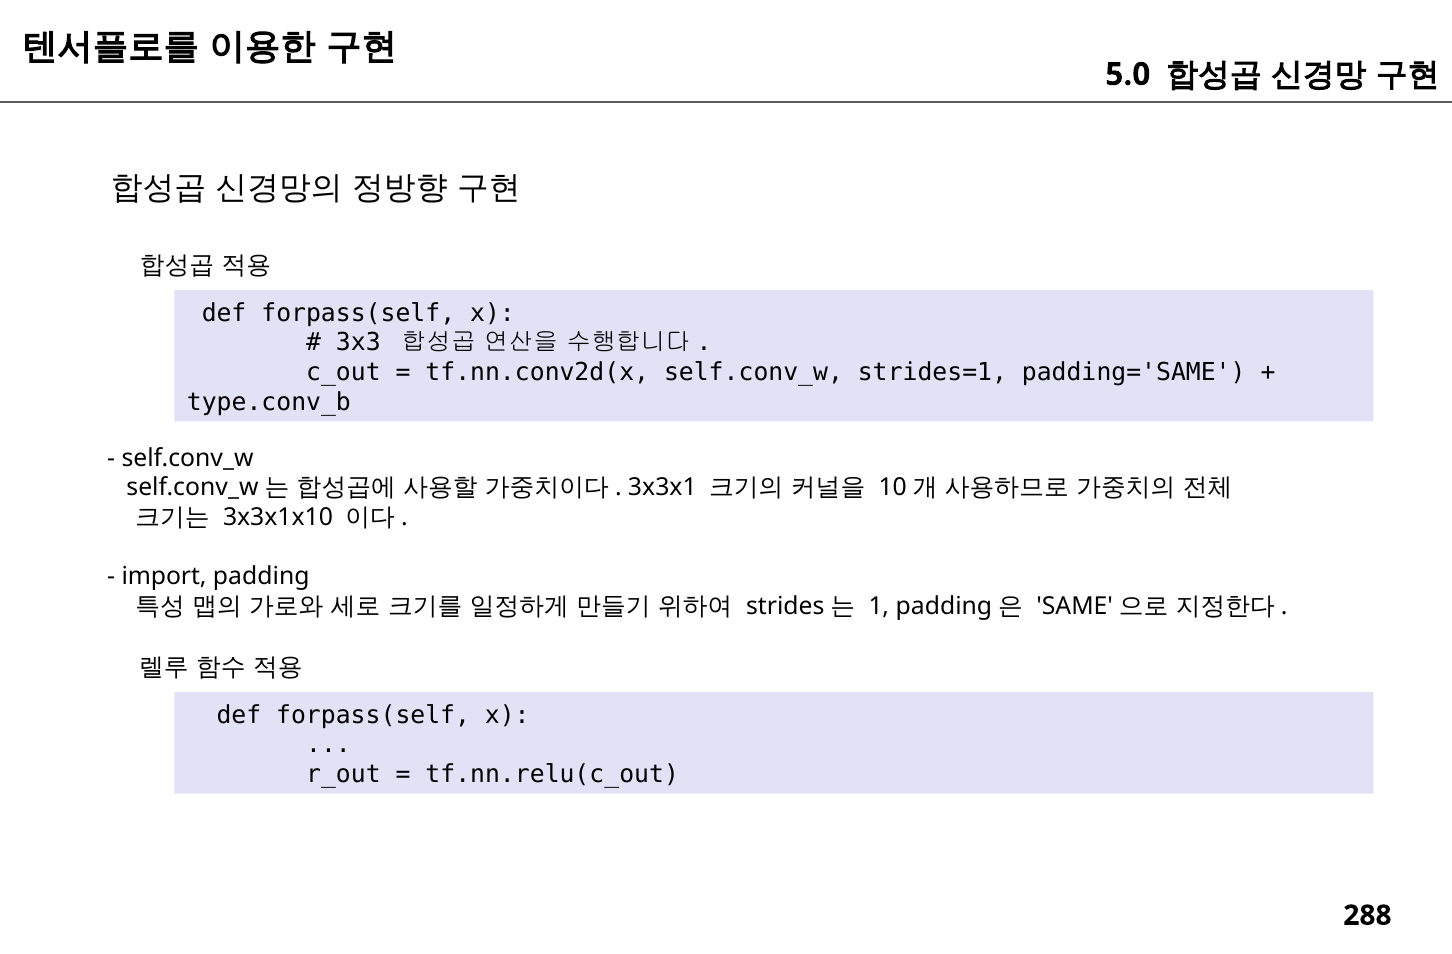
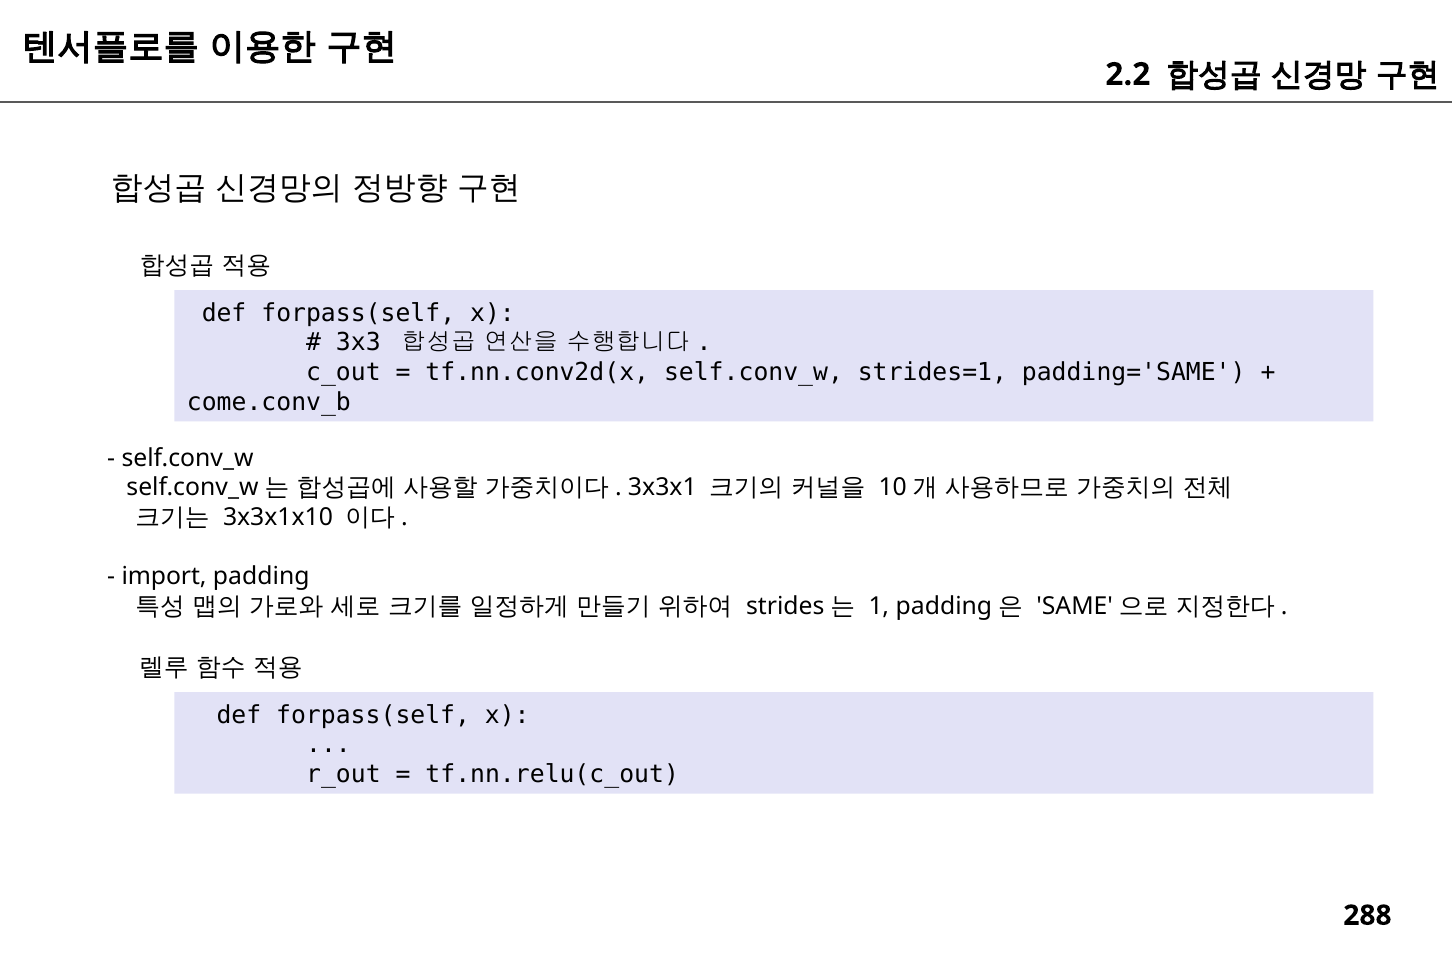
5.0: 5.0 -> 2.2
type.conv_b: type.conv_b -> come.conv_b
